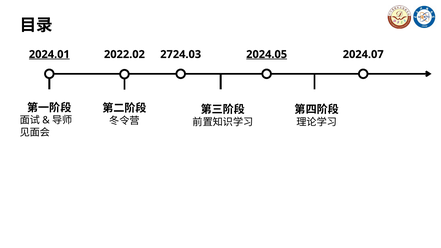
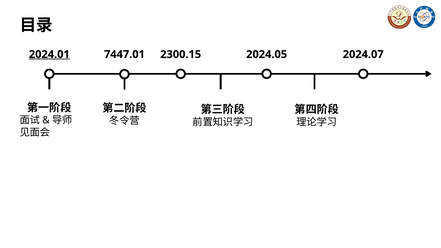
2022.02: 2022.02 -> 7447.01
2724.03: 2724.03 -> 2300.15
2024.05 underline: present -> none
